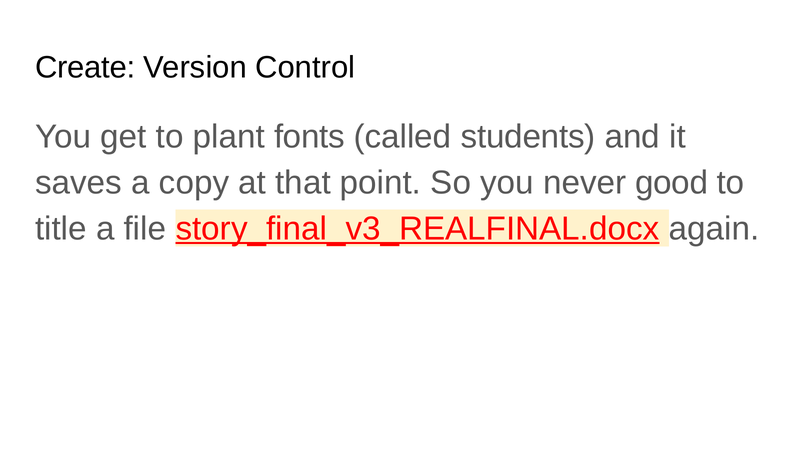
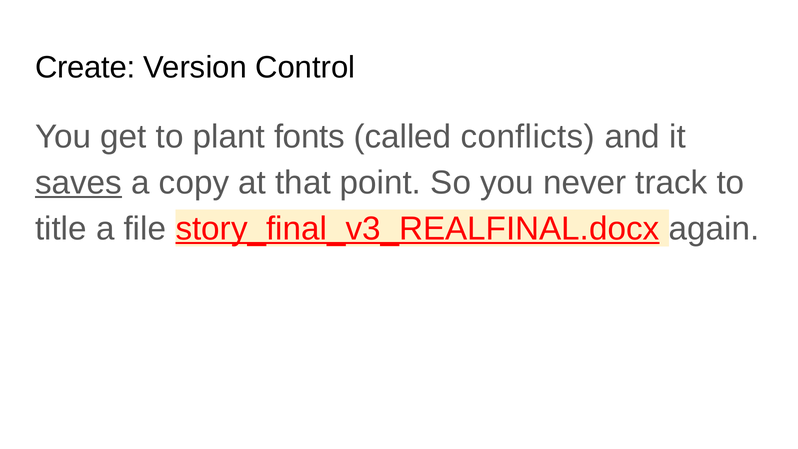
students: students -> conflicts
saves underline: none -> present
good: good -> track
